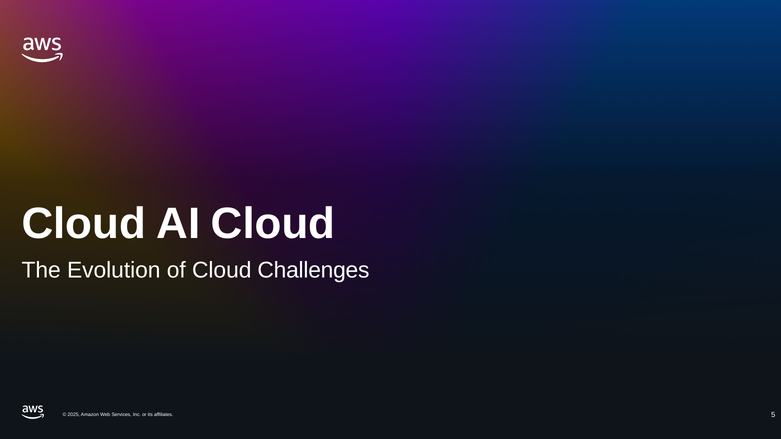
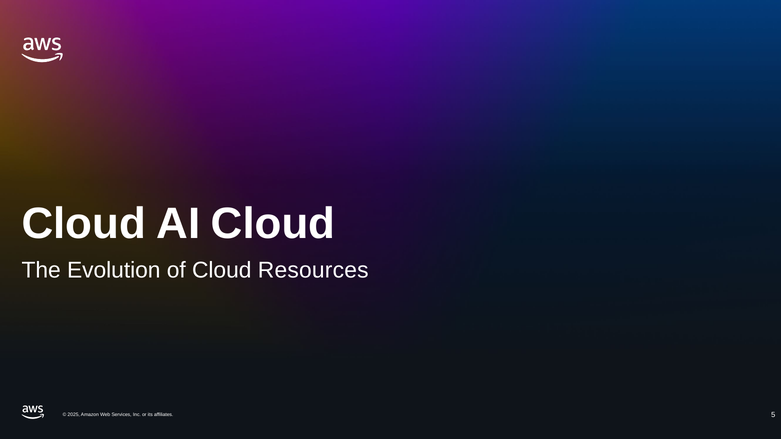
Challenges: Challenges -> Resources
